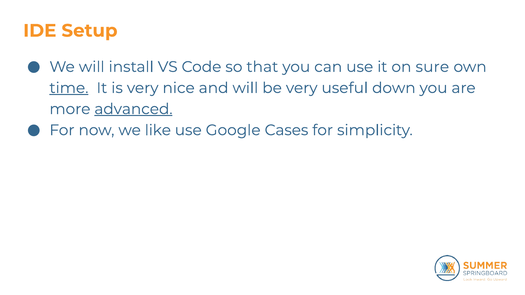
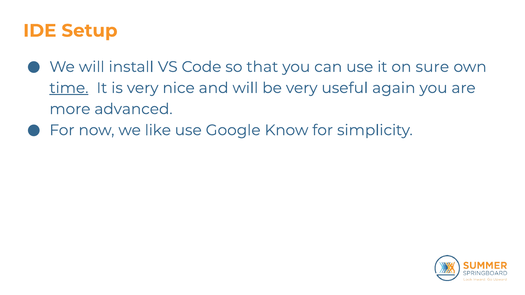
down: down -> again
advanced underline: present -> none
Cases: Cases -> Know
